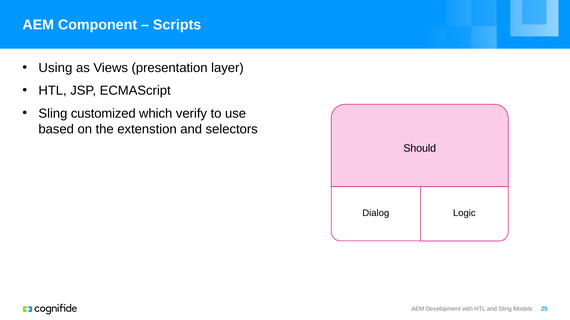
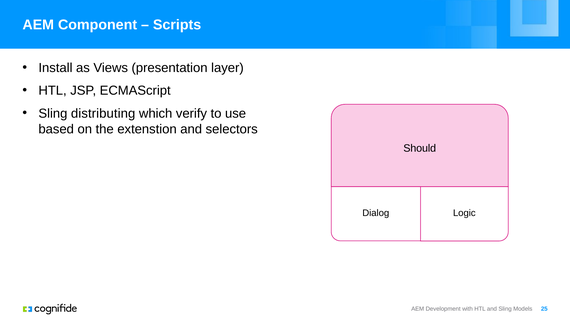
Using: Using -> Install
customized: customized -> distributing
